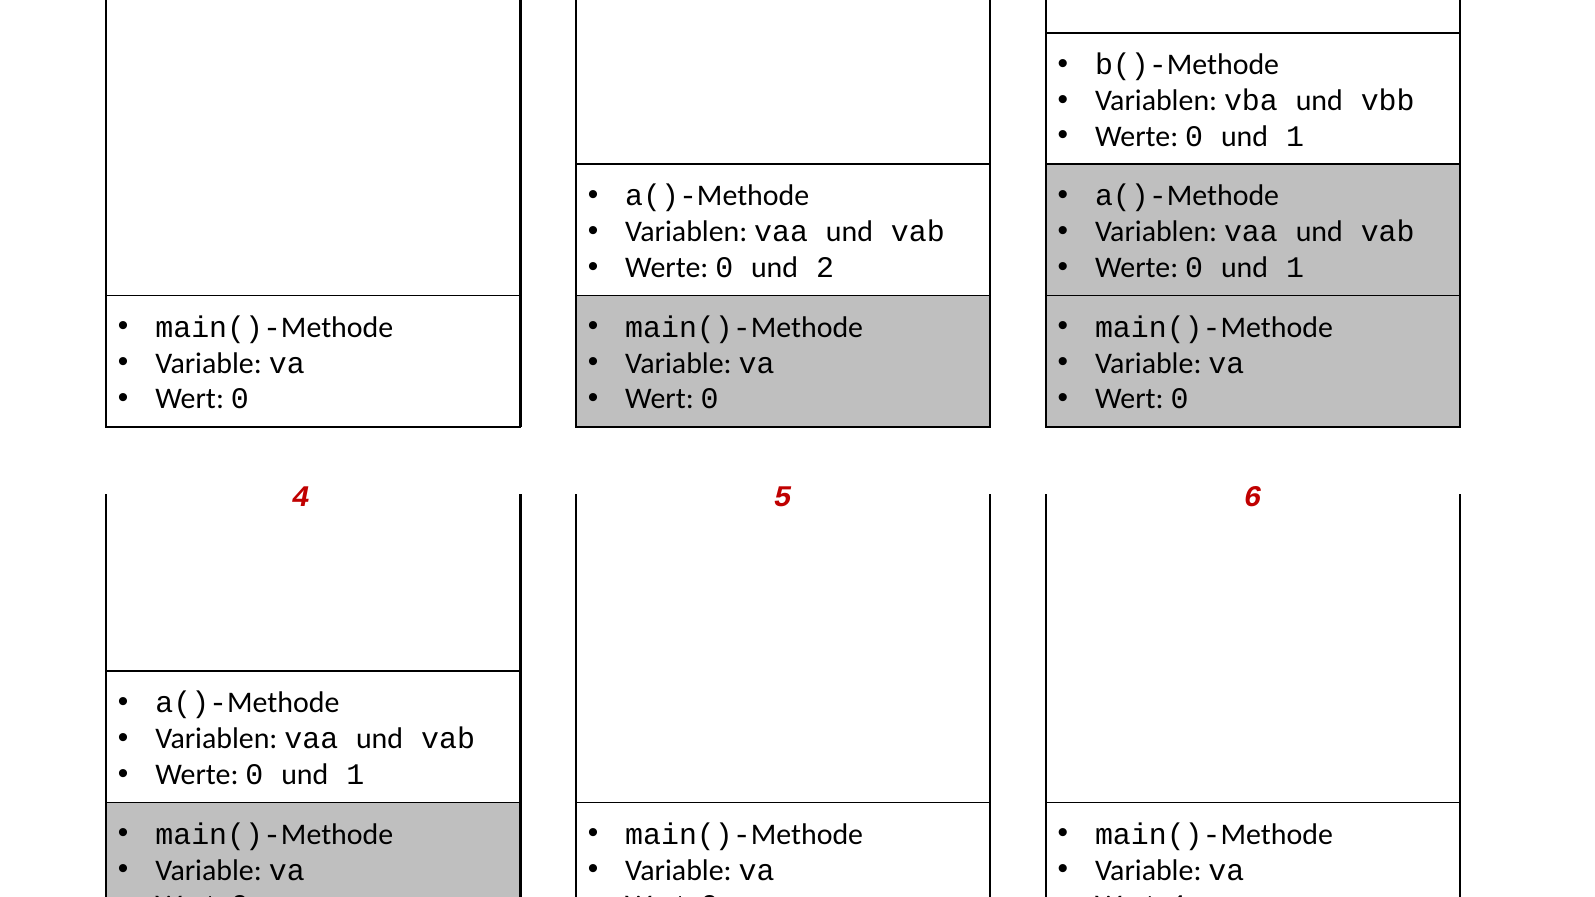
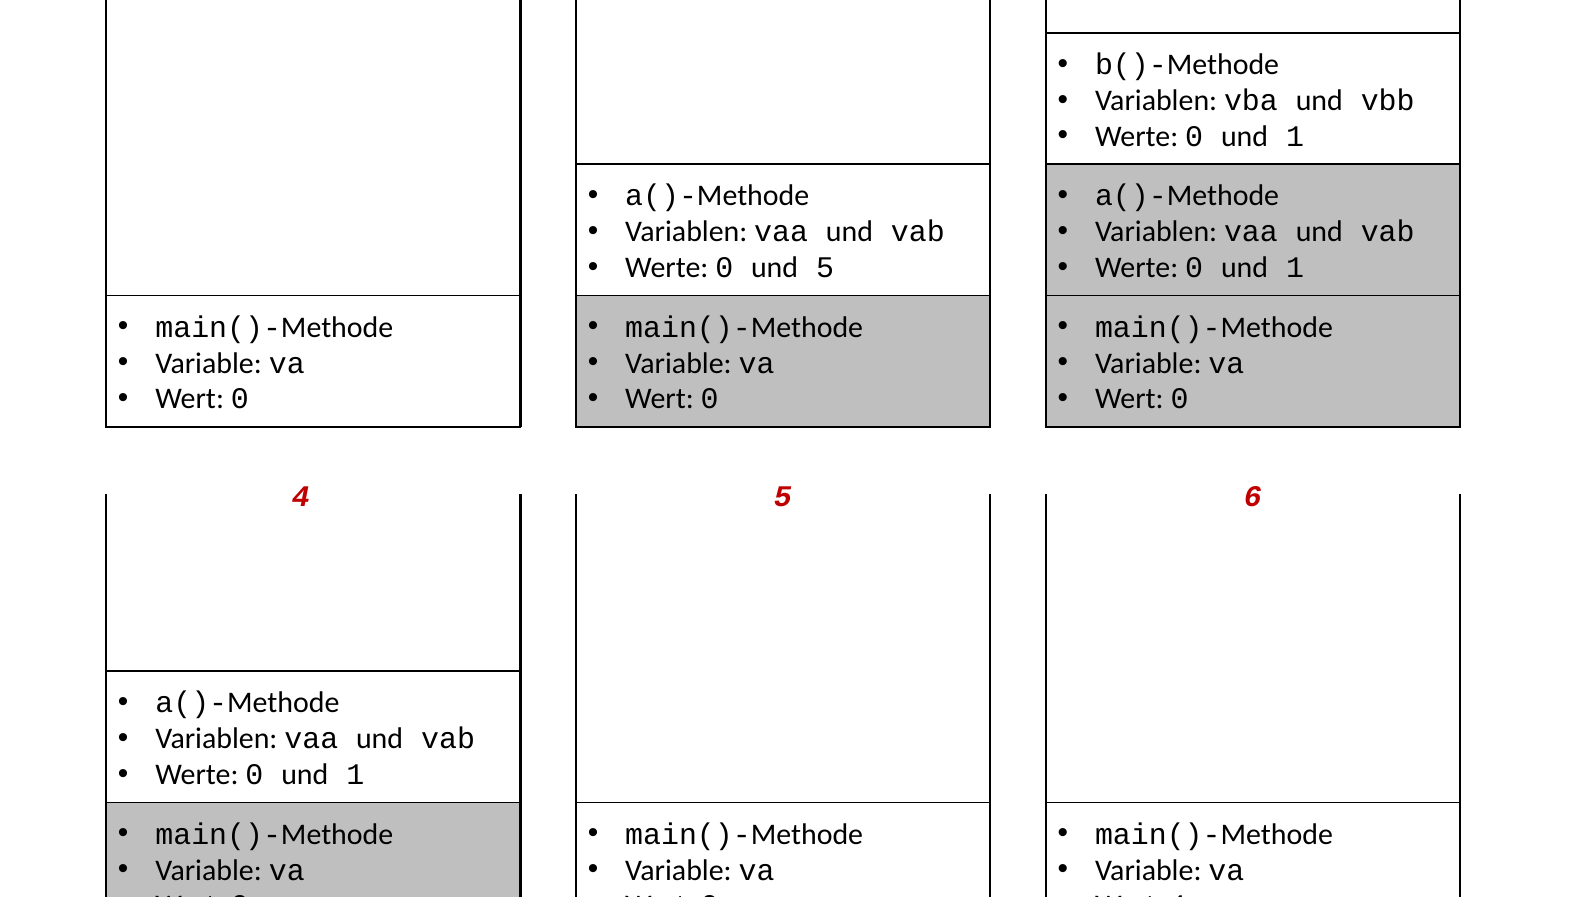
und 2: 2 -> 5
